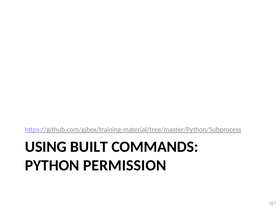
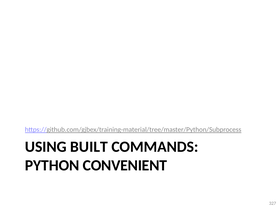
PERMISSION: PERMISSION -> CONVENIENT
